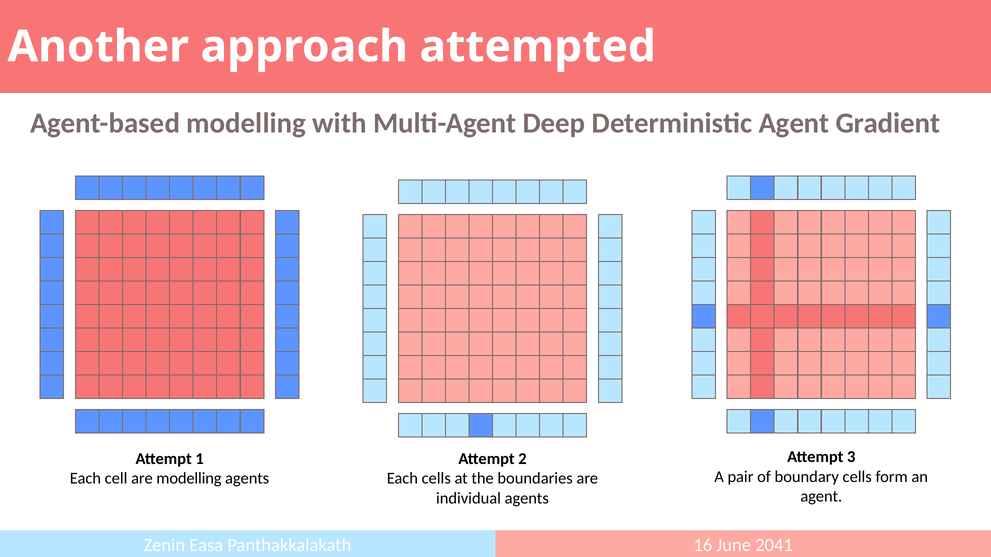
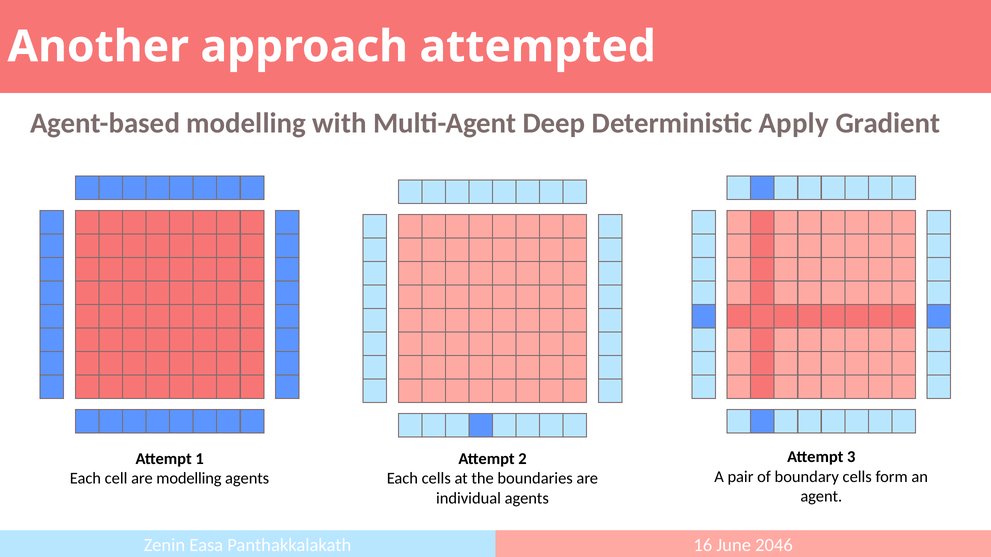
Deterministic Agent: Agent -> Apply
2041: 2041 -> 2046
